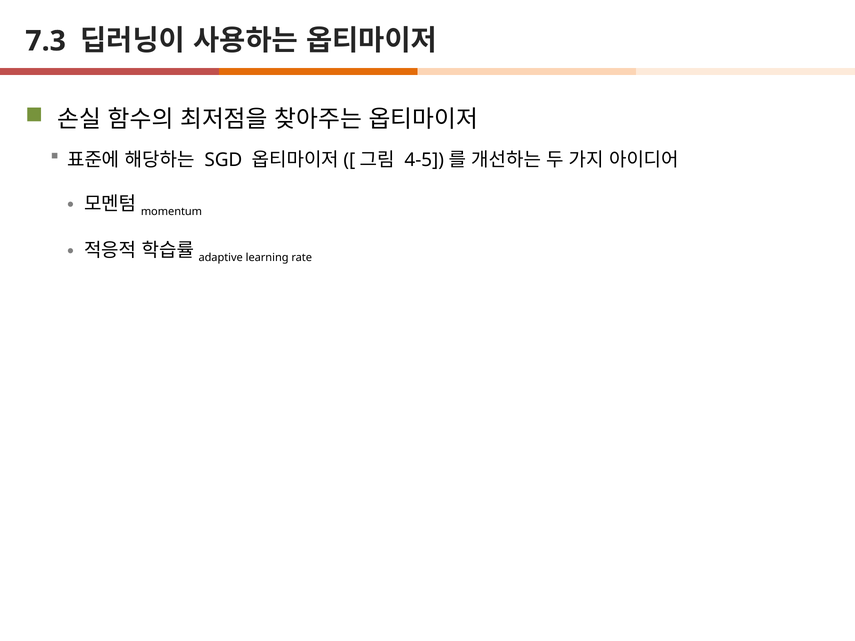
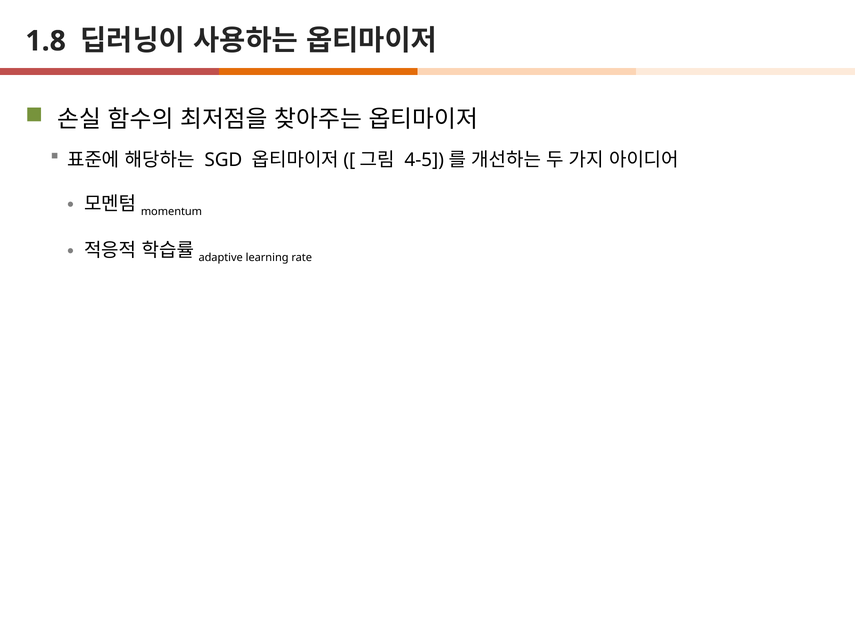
7.3: 7.3 -> 1.8
